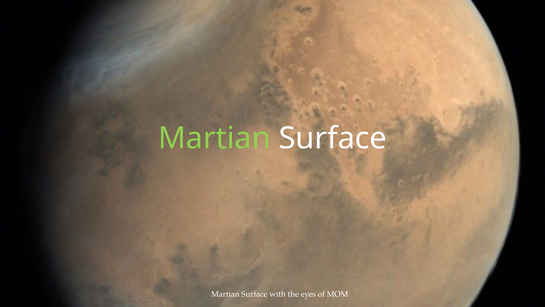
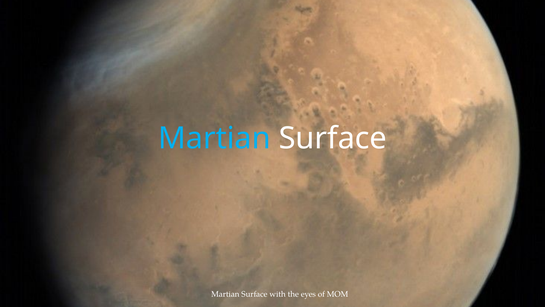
Martian at (214, 138) colour: light green -> light blue
